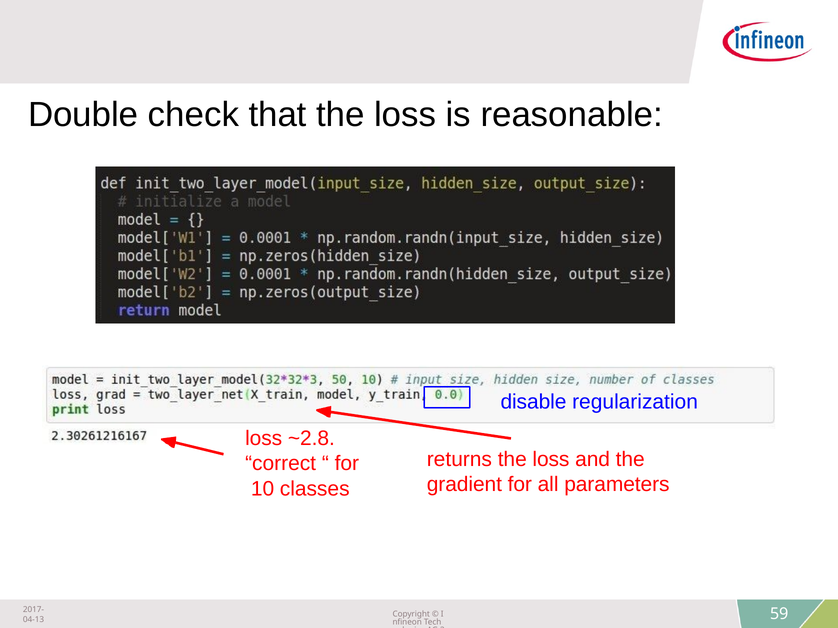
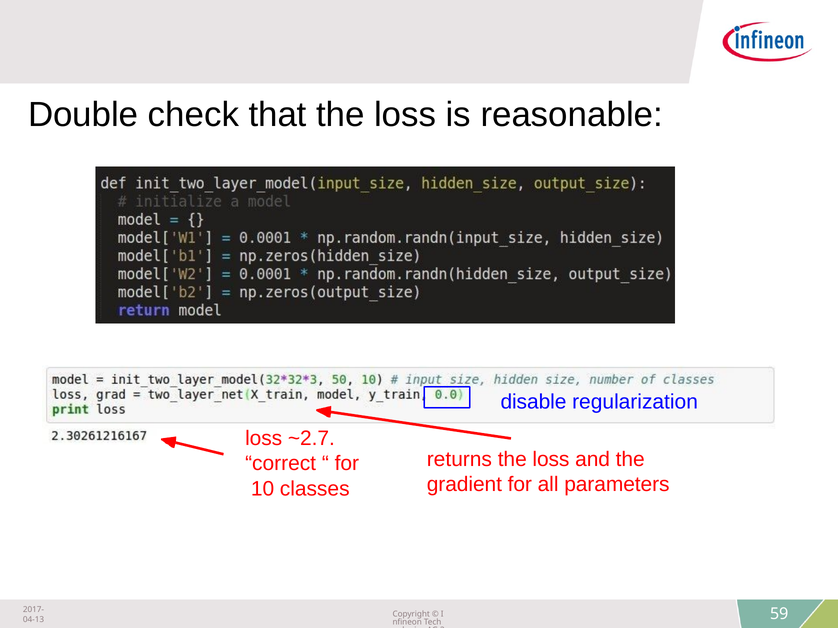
~2.8: ~2.8 -> ~2.7
